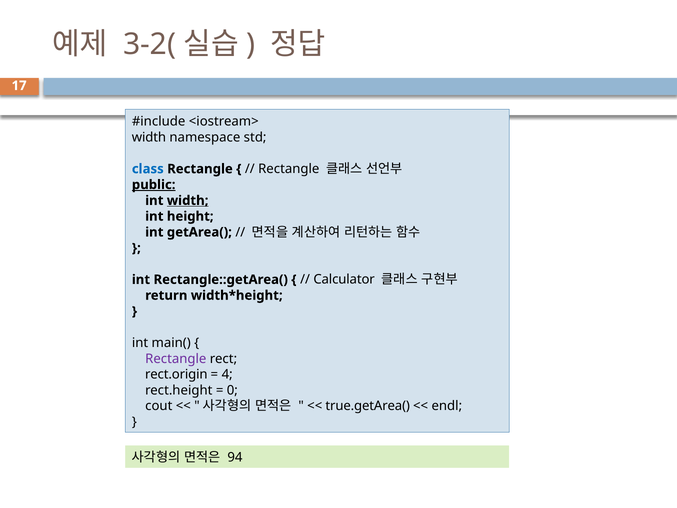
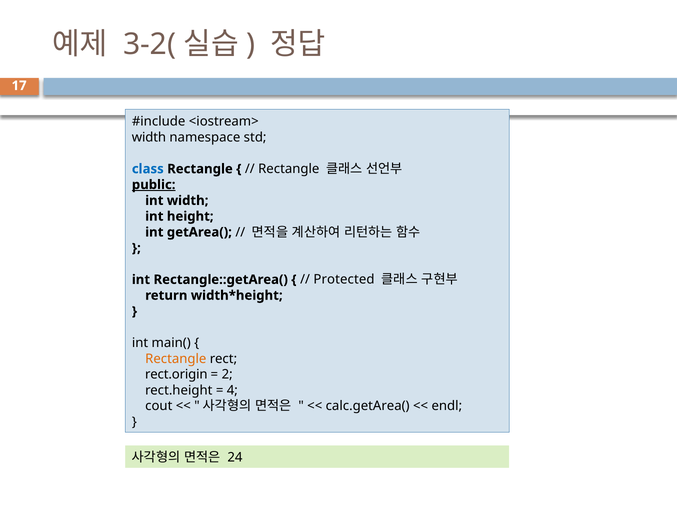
width at (188, 200) underline: present -> none
Calculator: Calculator -> Protected
Rectangle at (176, 358) colour: purple -> orange
4: 4 -> 2
0: 0 -> 4
true.getArea(: true.getArea( -> calc.getArea(
94: 94 -> 24
